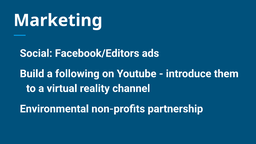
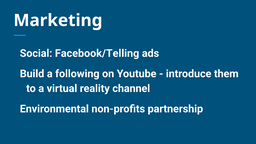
Facebook/Editors: Facebook/Editors -> Facebook/Telling
